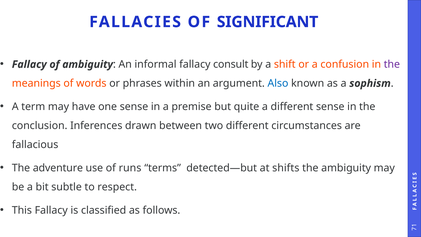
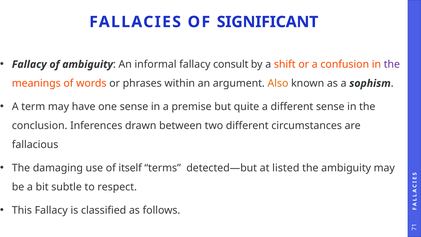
Also colour: blue -> orange
adventure: adventure -> damaging
runs: runs -> itself
shifts: shifts -> listed
